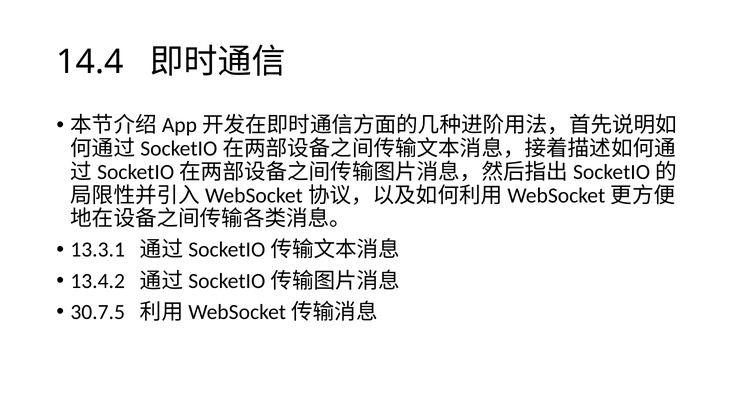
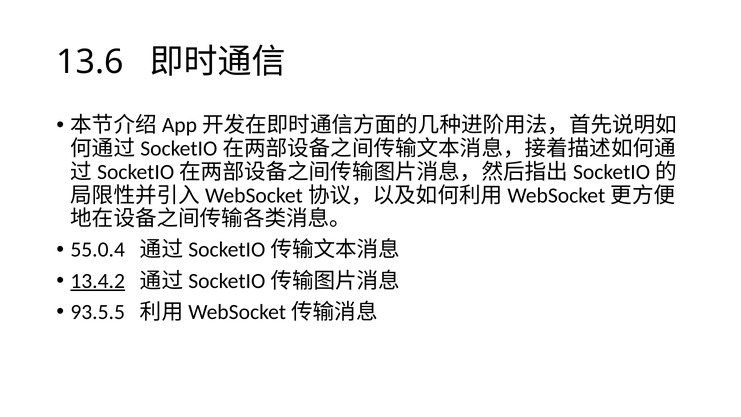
14.4: 14.4 -> 13.6
13.3.1: 13.3.1 -> 55.0.4
13.4.2 underline: none -> present
30.7.5: 30.7.5 -> 93.5.5
